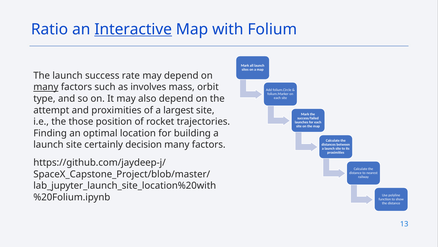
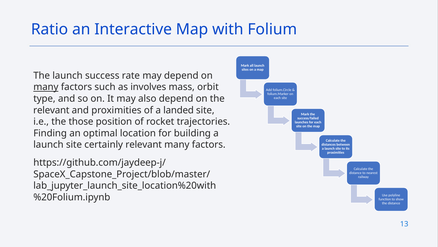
Interactive underline: present -> none
attempt at (51, 110): attempt -> relevant
largest: largest -> landed
certainly decision: decision -> relevant
